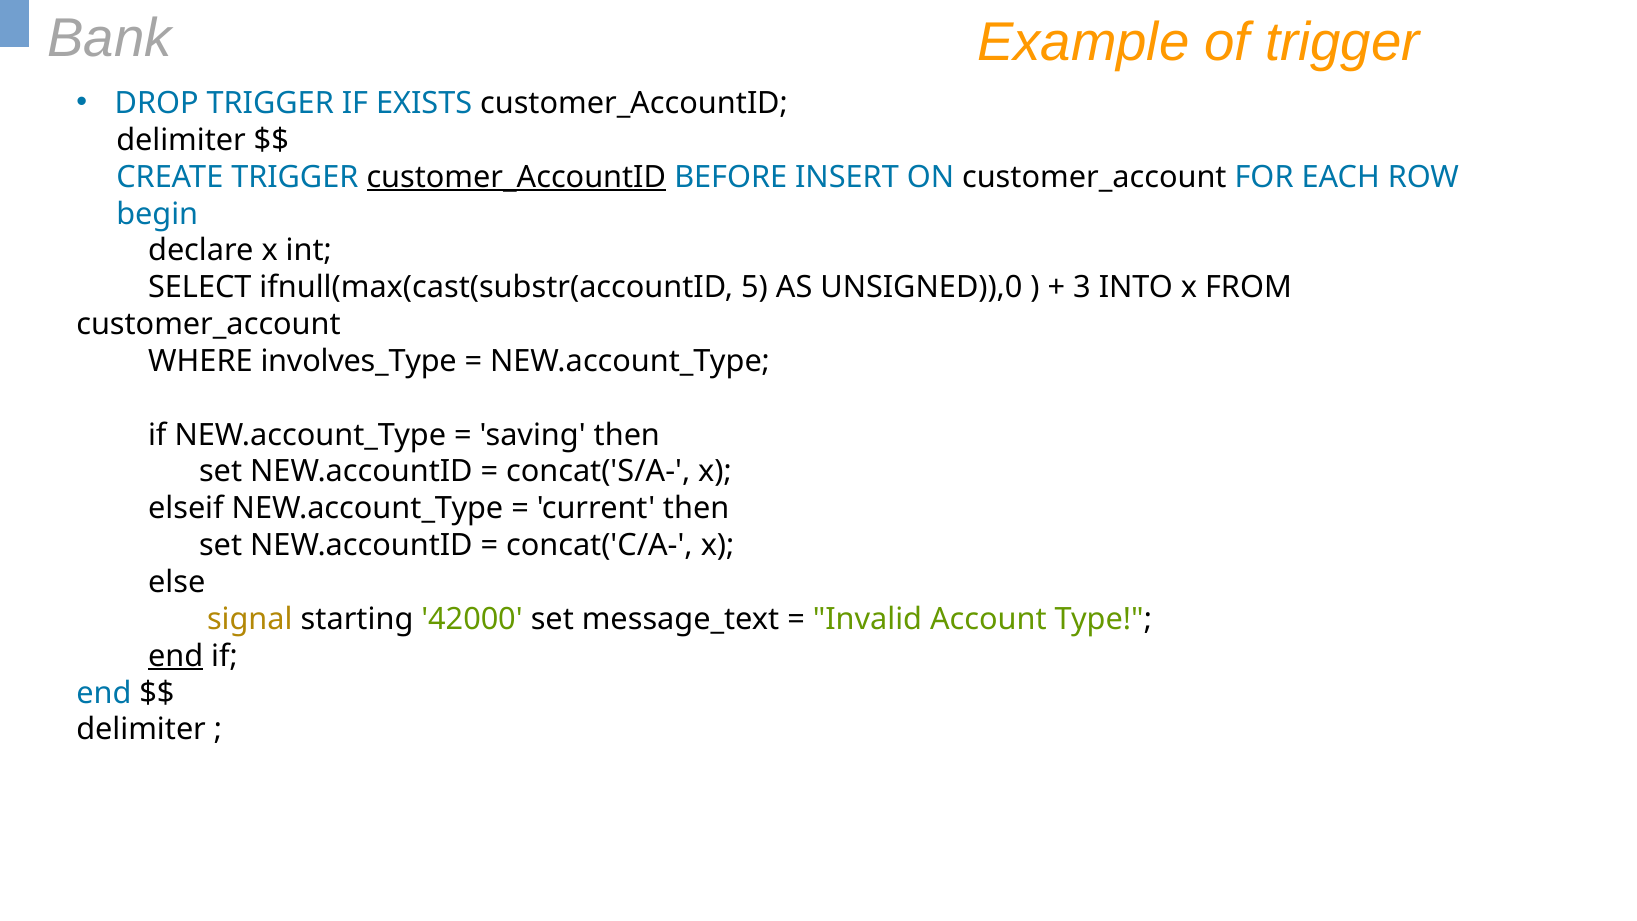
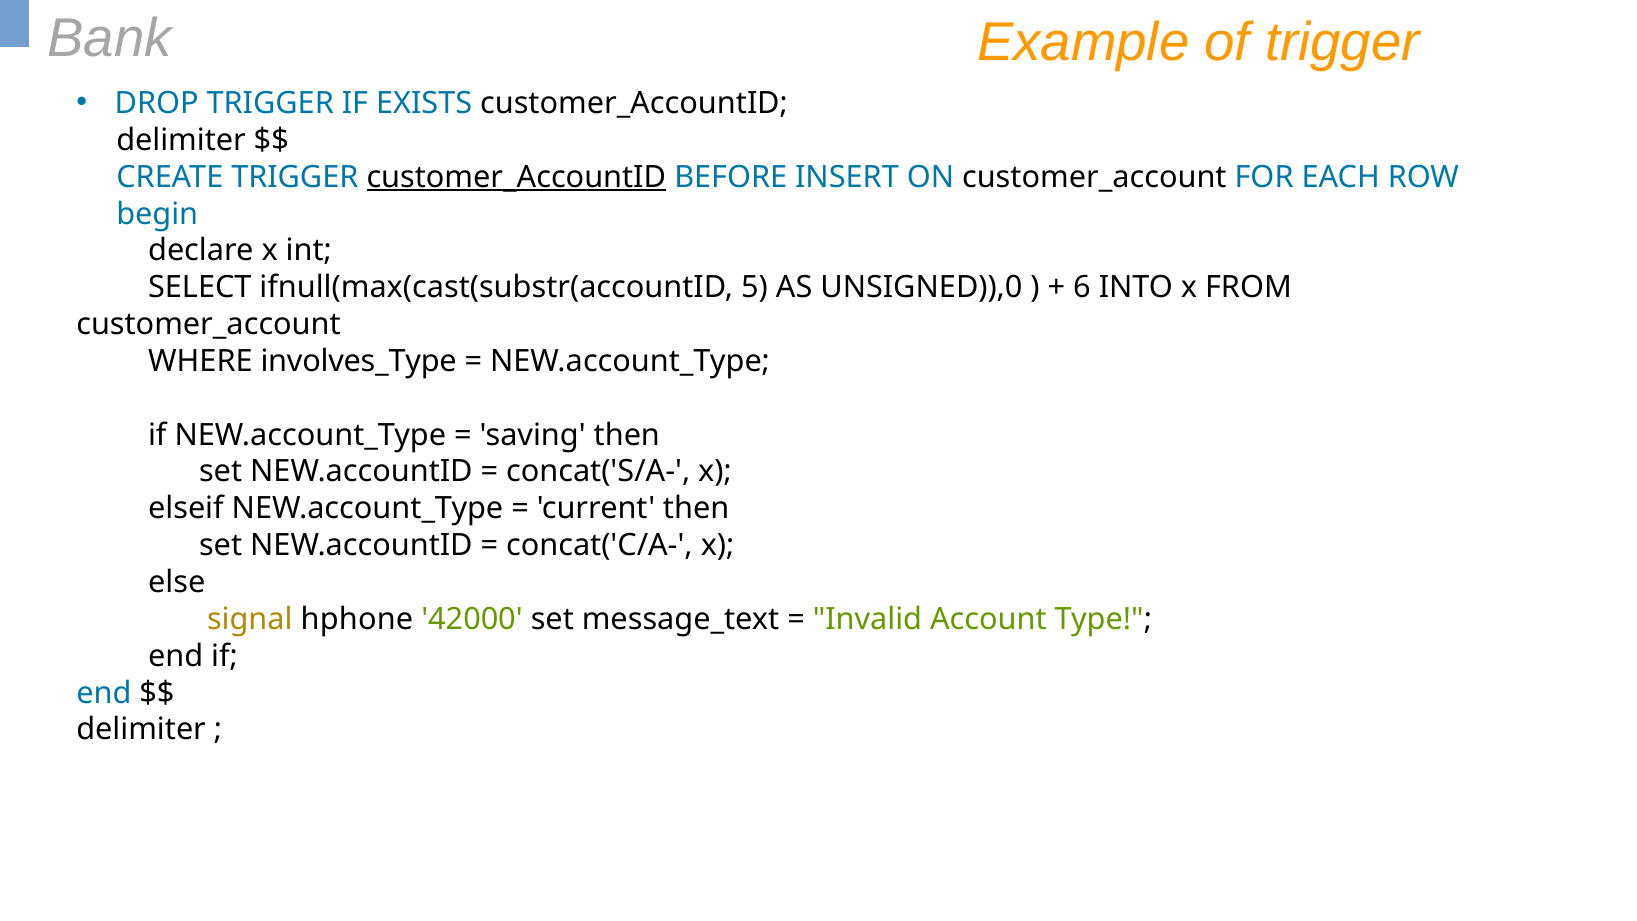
3: 3 -> 6
starting: starting -> hphone
end at (176, 656) underline: present -> none
